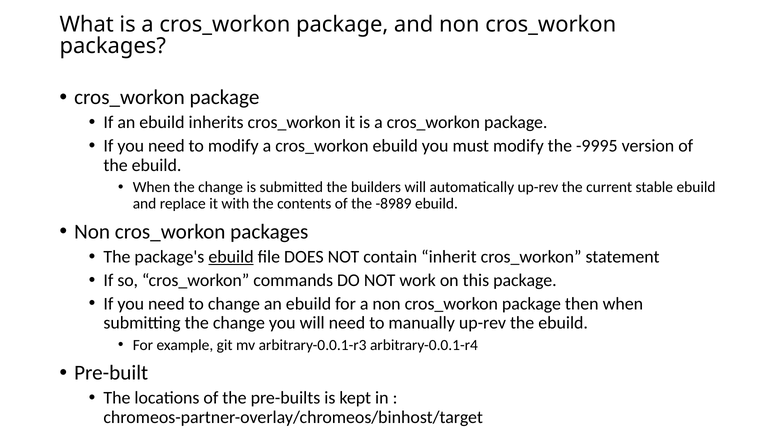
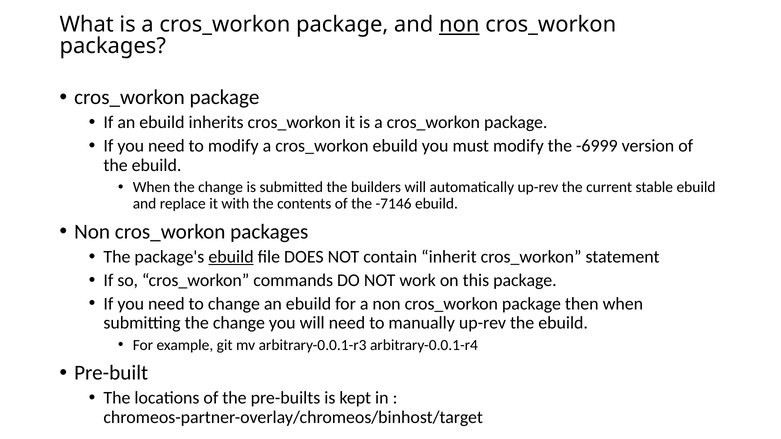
non at (459, 25) underline: none -> present
-9995: -9995 -> -6999
-8989: -8989 -> -7146
